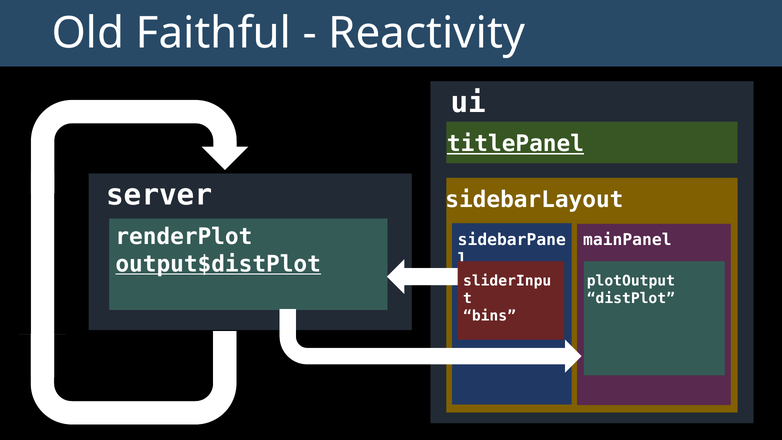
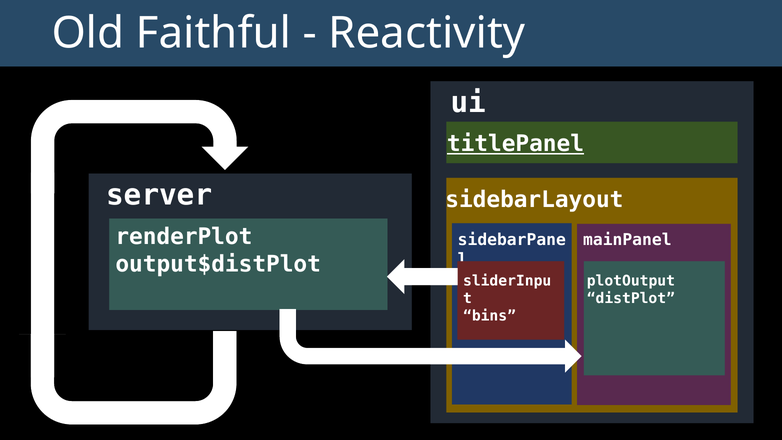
output$distPlot underline: present -> none
